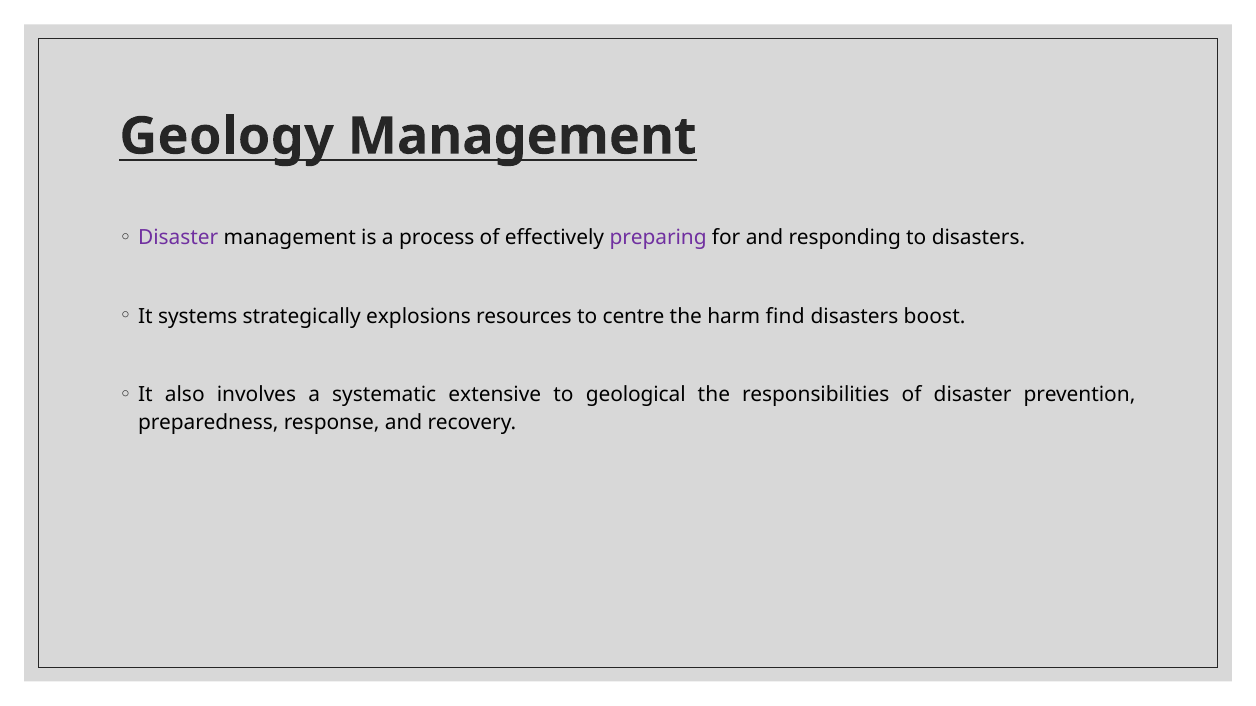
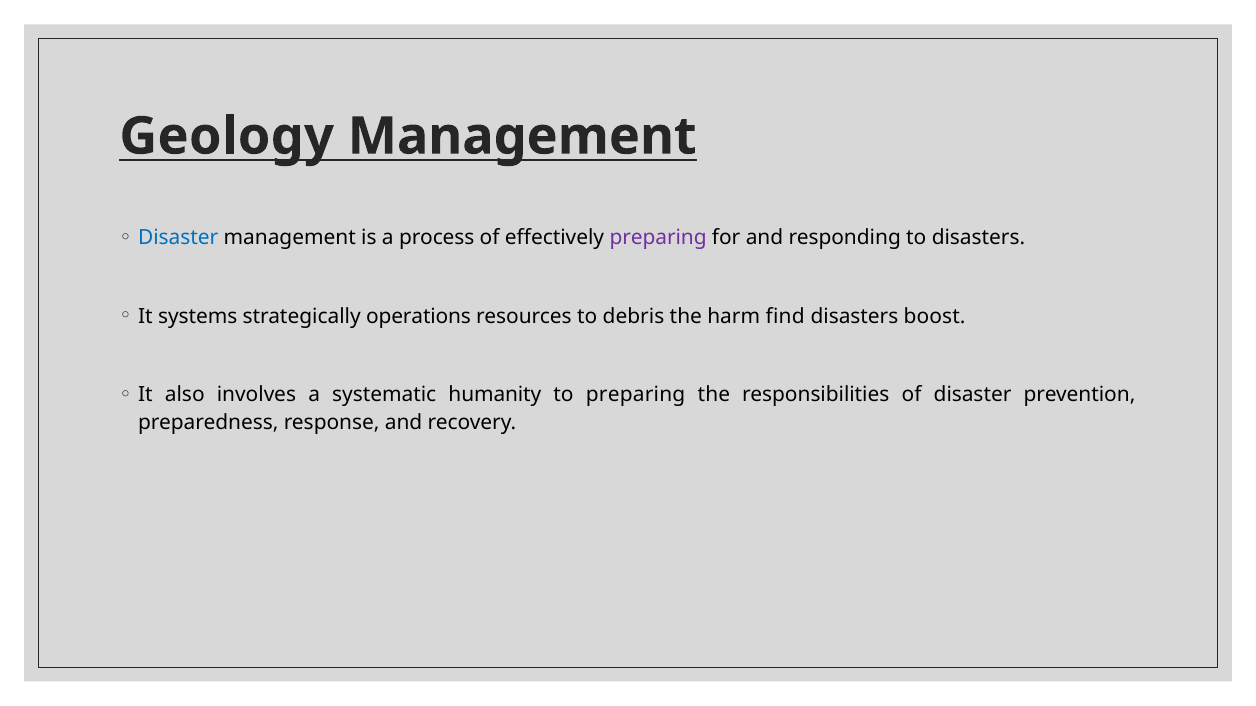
Disaster at (178, 238) colour: purple -> blue
explosions: explosions -> operations
centre: centre -> debris
extensive: extensive -> humanity
to geological: geological -> preparing
